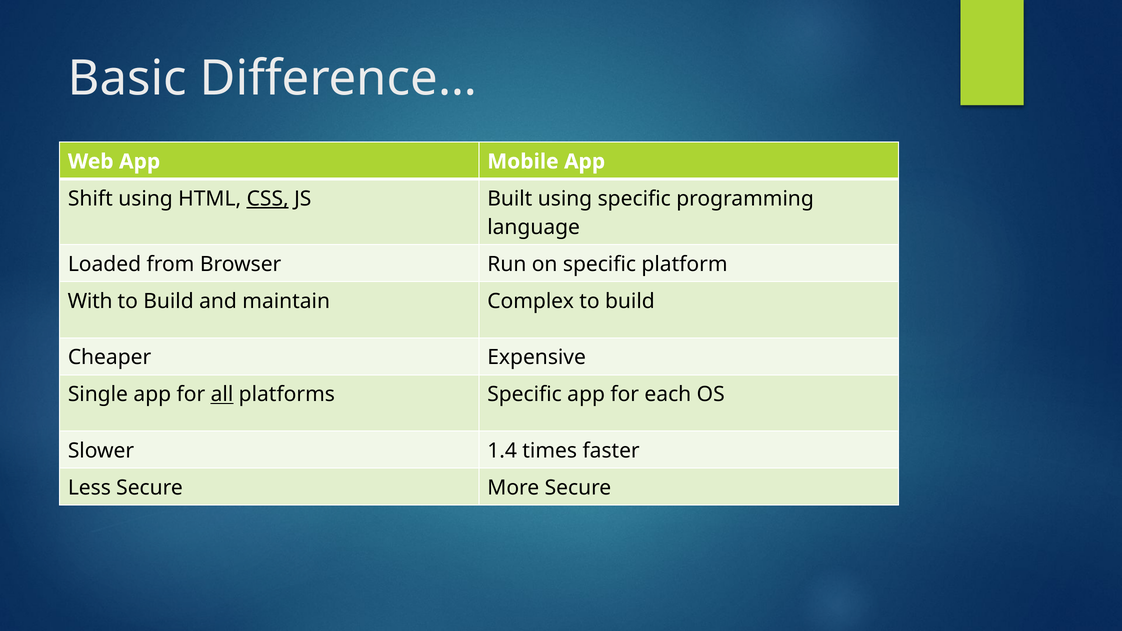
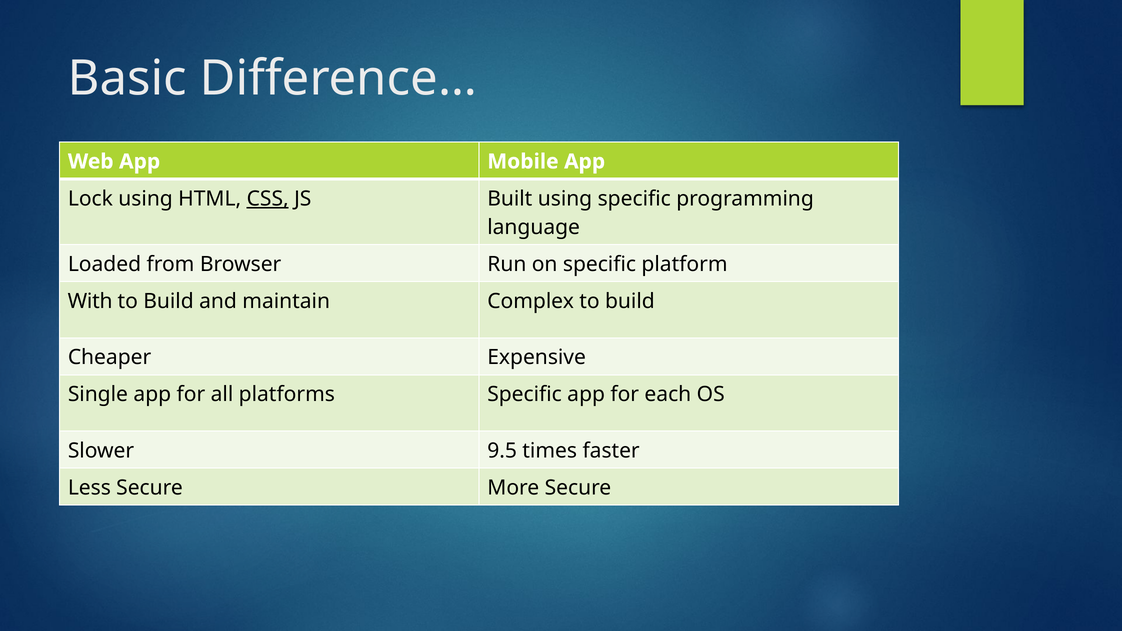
Shift: Shift -> Lock
all underline: present -> none
1.4: 1.4 -> 9.5
